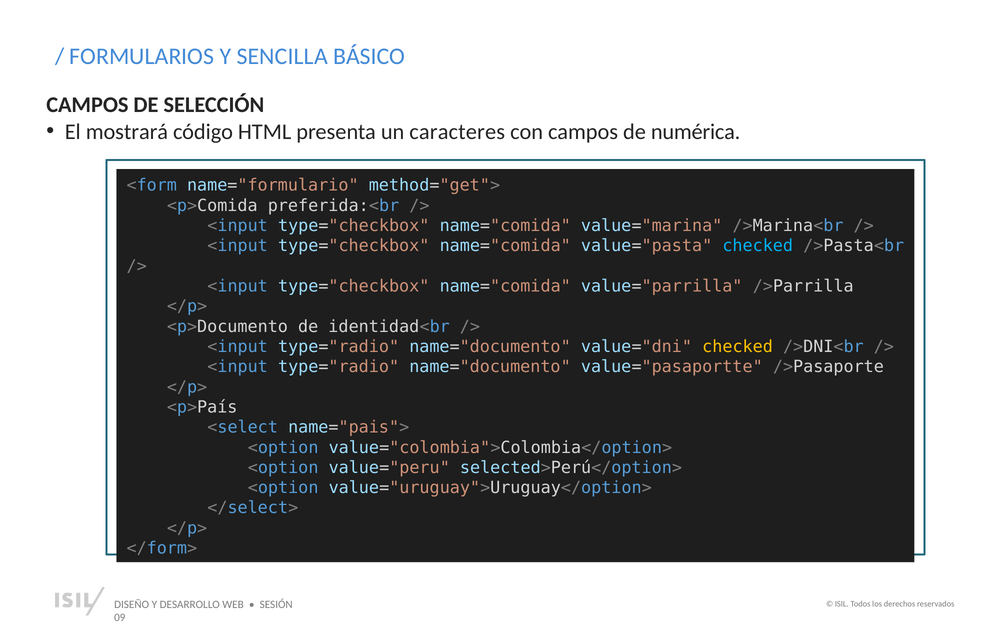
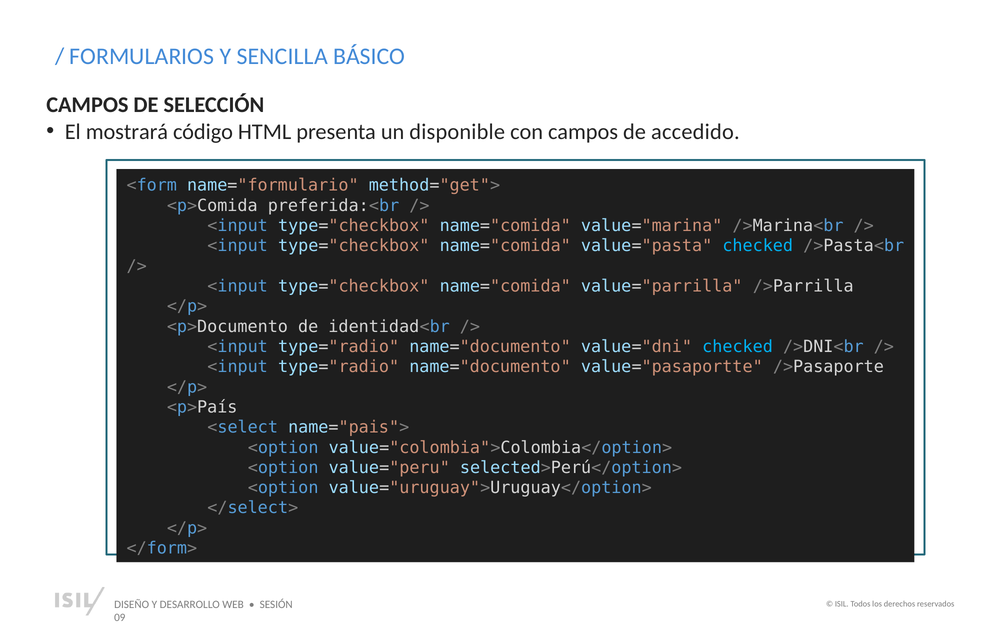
caracteres: caracteres -> disponible
numérica: numérica -> accedido
checked at (738, 347) colour: yellow -> light blue
